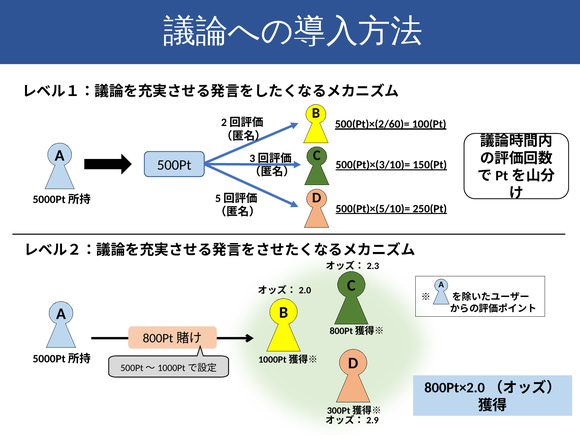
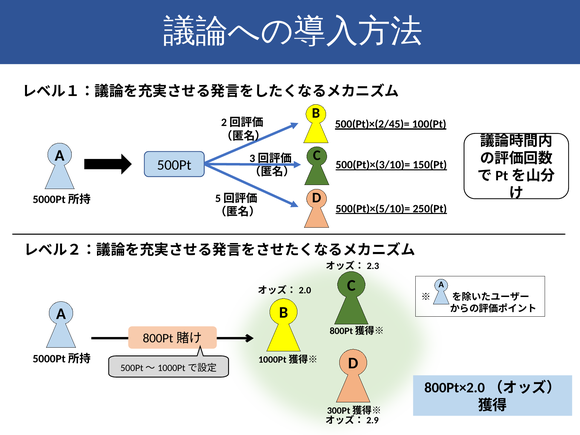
500(Pt)×(2/60)=: 500(Pt)×(2/60)= -> 500(Pt)×(2/45)=
